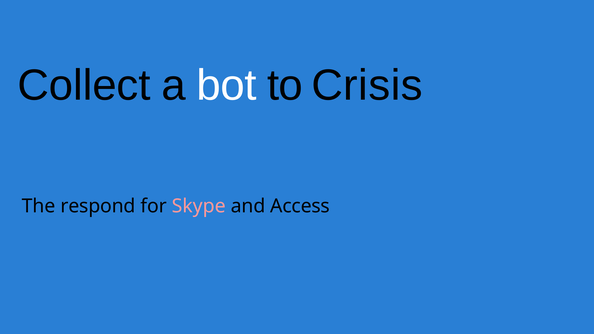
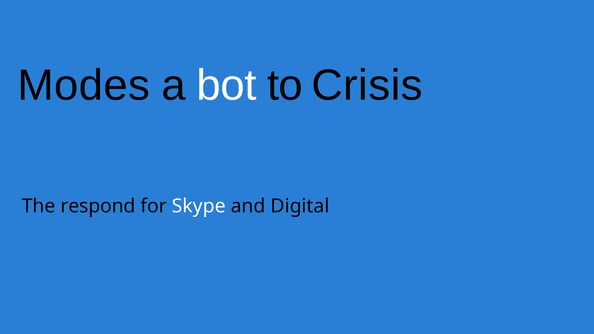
Collect: Collect -> Modes
Skype colour: pink -> white
Access: Access -> Digital
